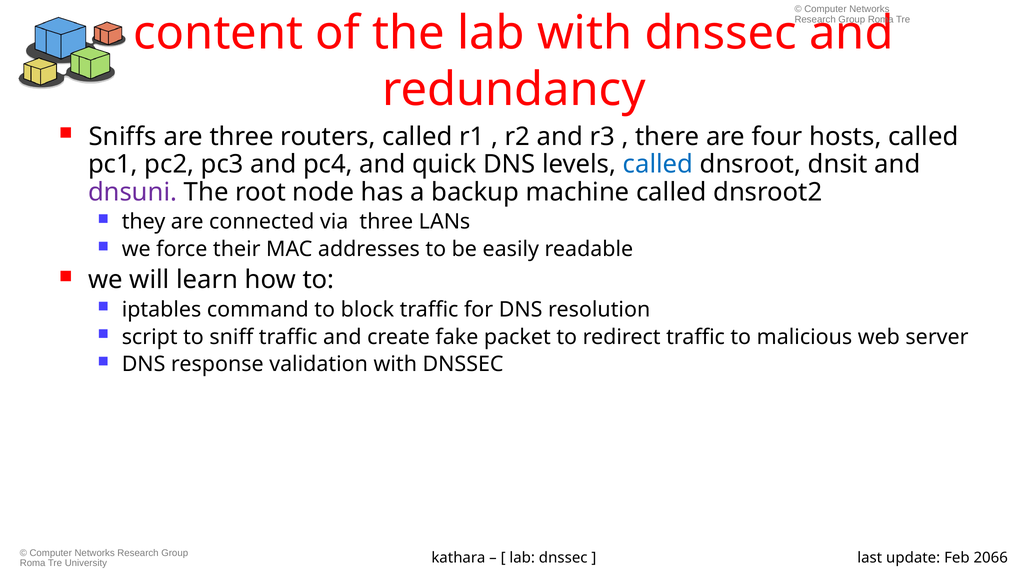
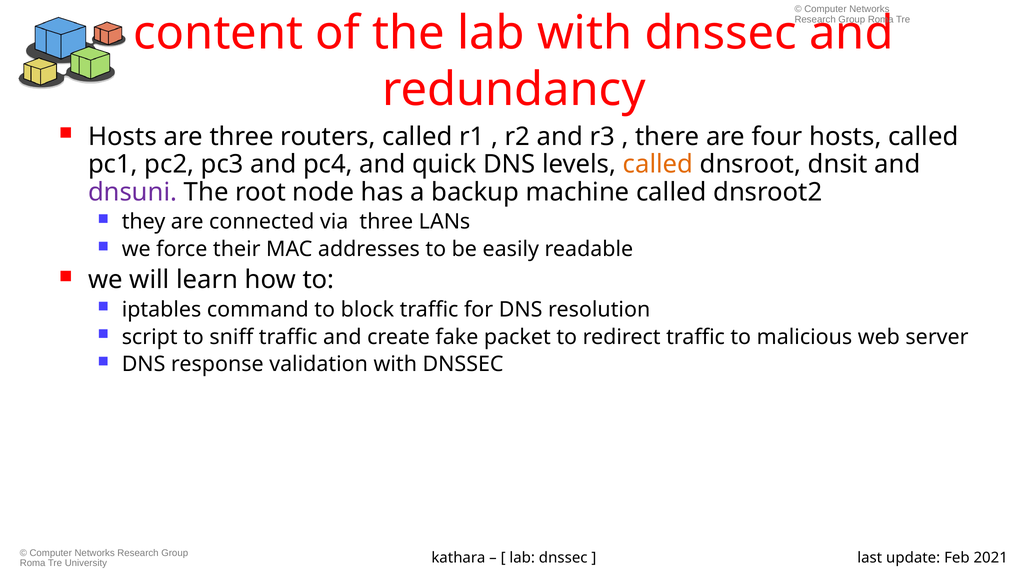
Sniffs at (123, 137): Sniffs -> Hosts
called at (658, 164) colour: blue -> orange
2066: 2066 -> 2021
